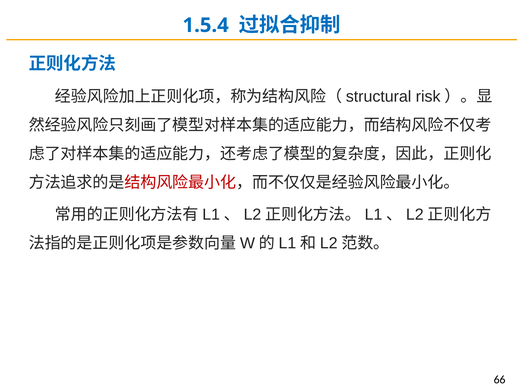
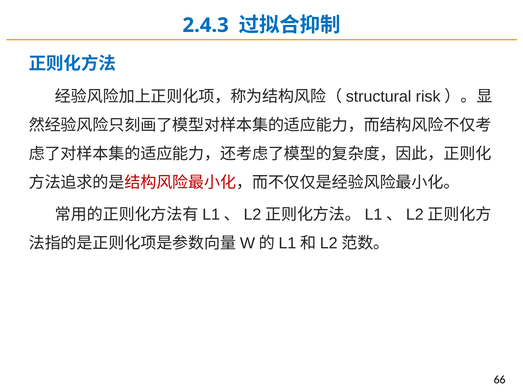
1.5.4: 1.5.4 -> 2.4.3
